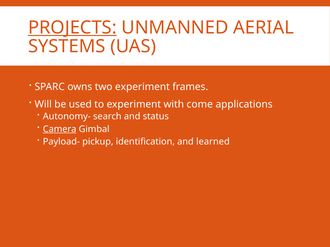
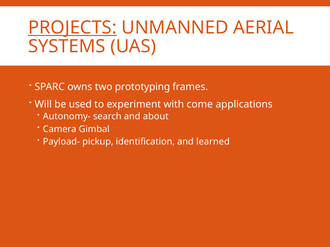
two experiment: experiment -> prototyping
status: status -> about
Camera underline: present -> none
